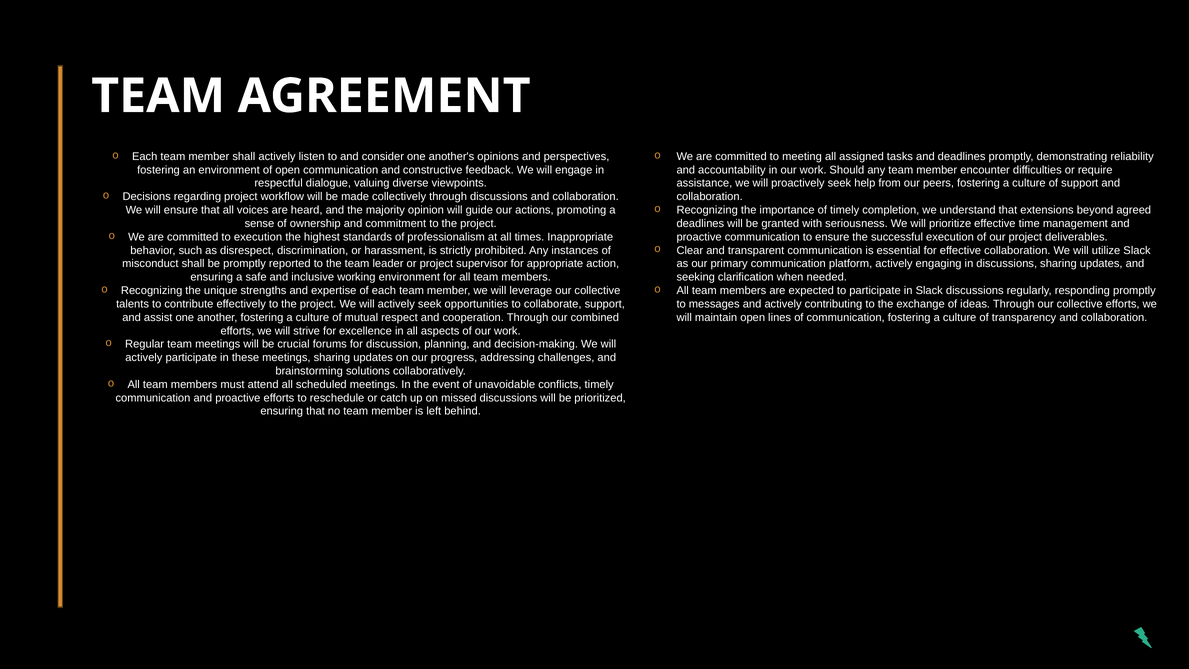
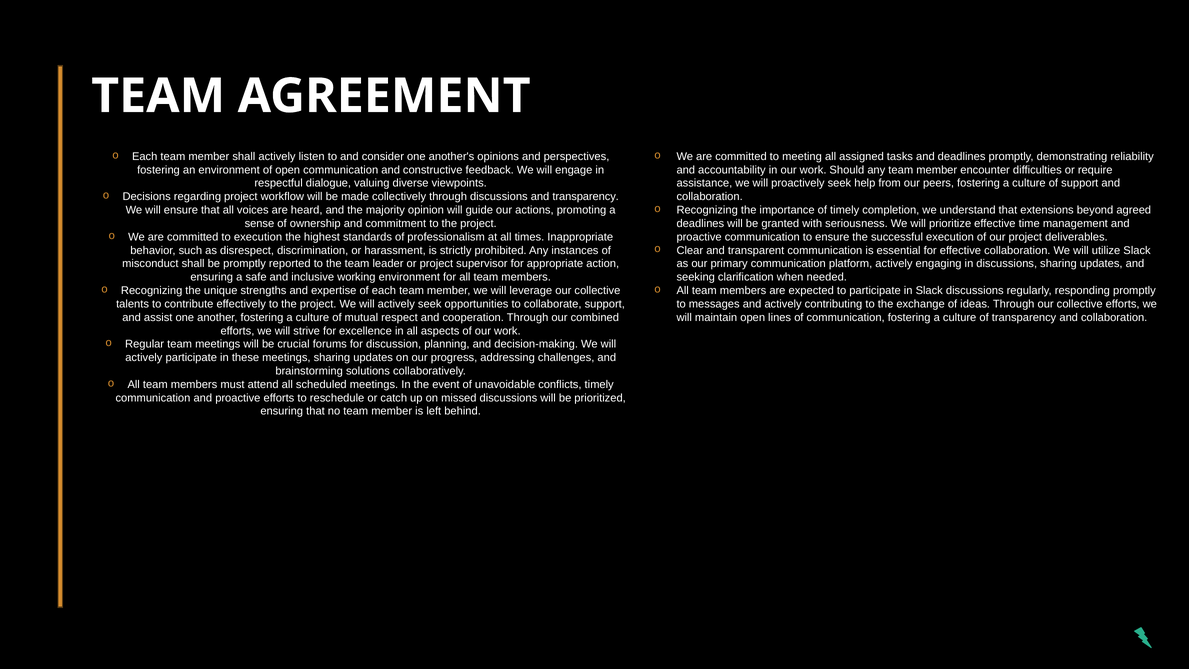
discussions and collaboration: collaboration -> transparency
